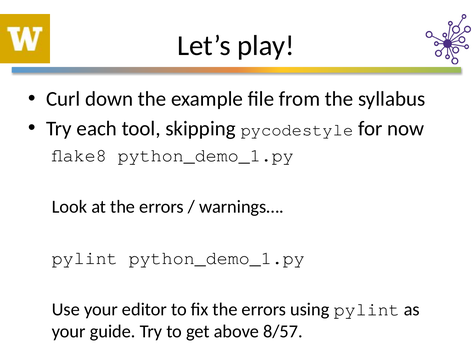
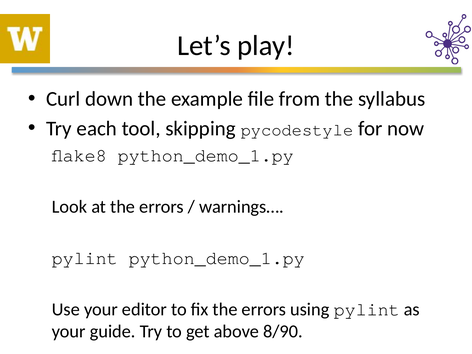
8/57: 8/57 -> 8/90
